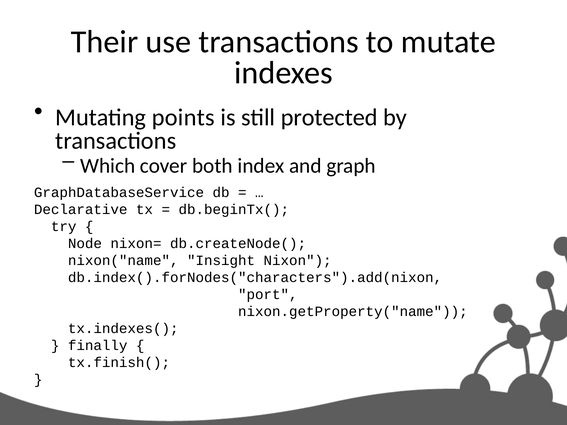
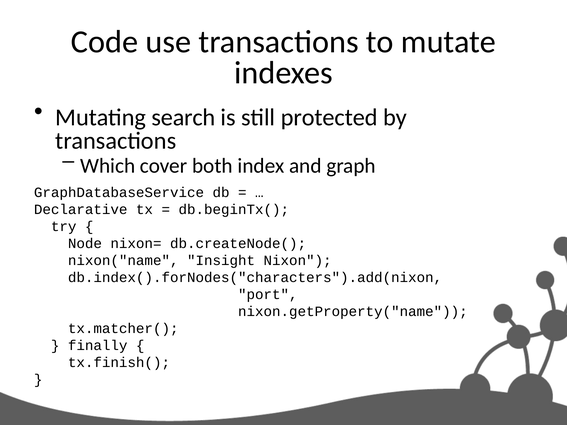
Their: Their -> Code
points: points -> search
tx.indexes(: tx.indexes( -> tx.matcher(
